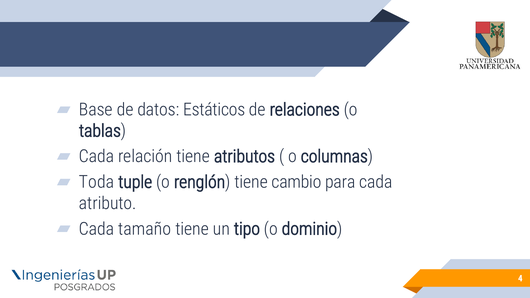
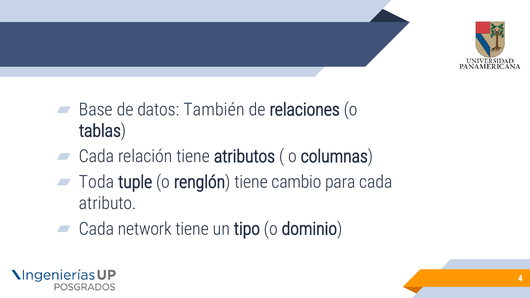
Estáticos: Estáticos -> También
tamaño: tamaño -> network
